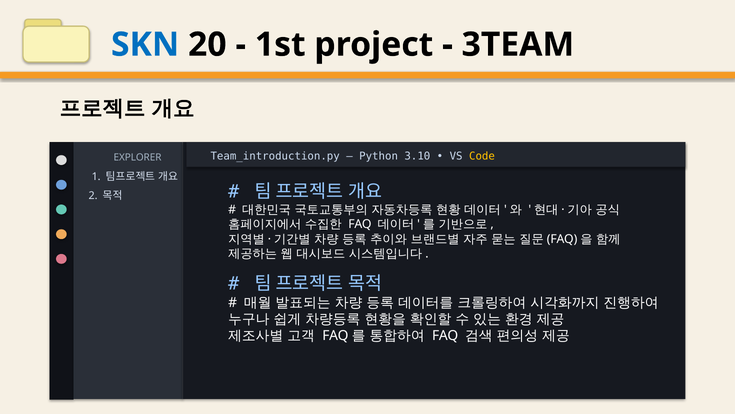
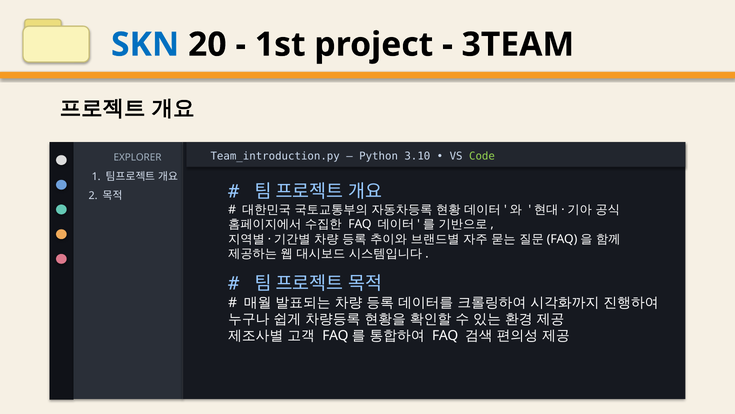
Code colour: yellow -> light green
